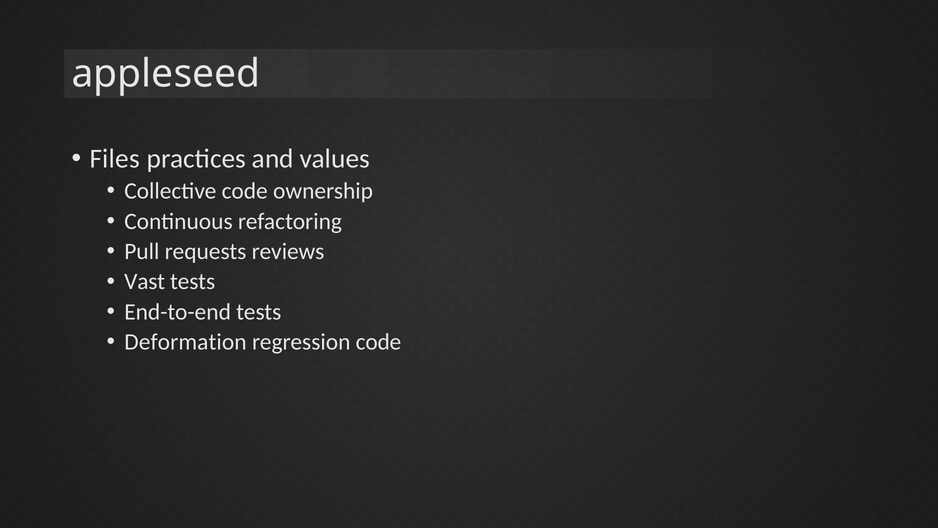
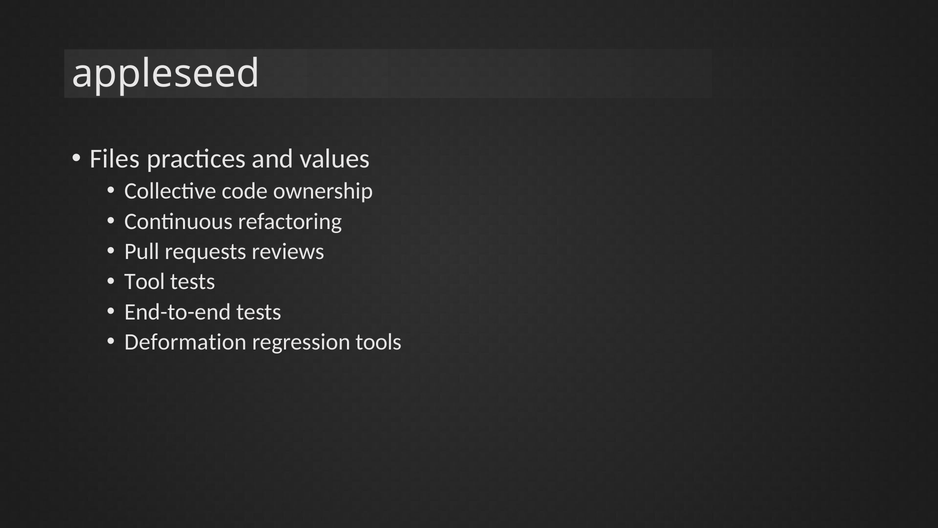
Vast: Vast -> Tool
regression code: code -> tools
